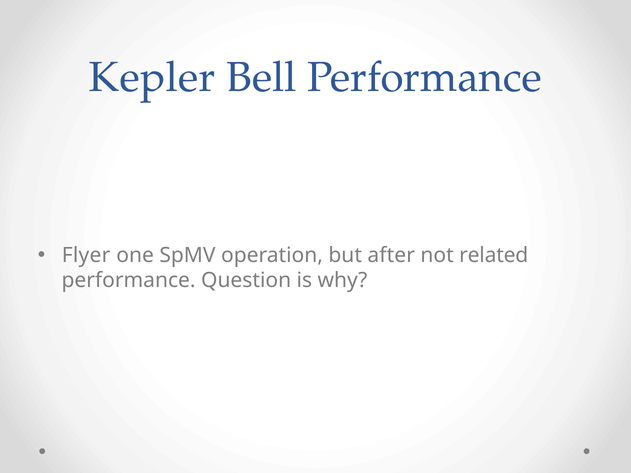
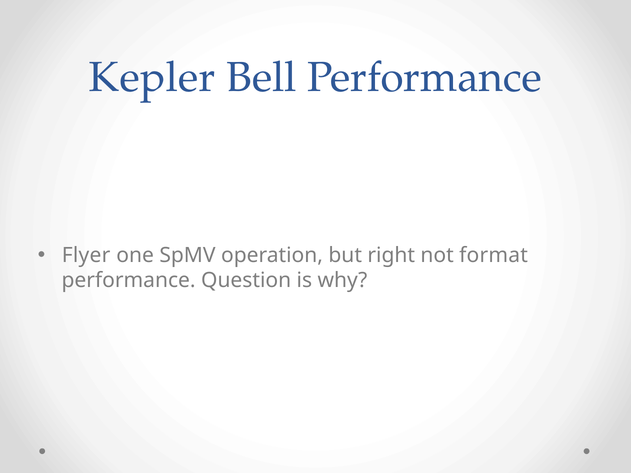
after: after -> right
related: related -> format
